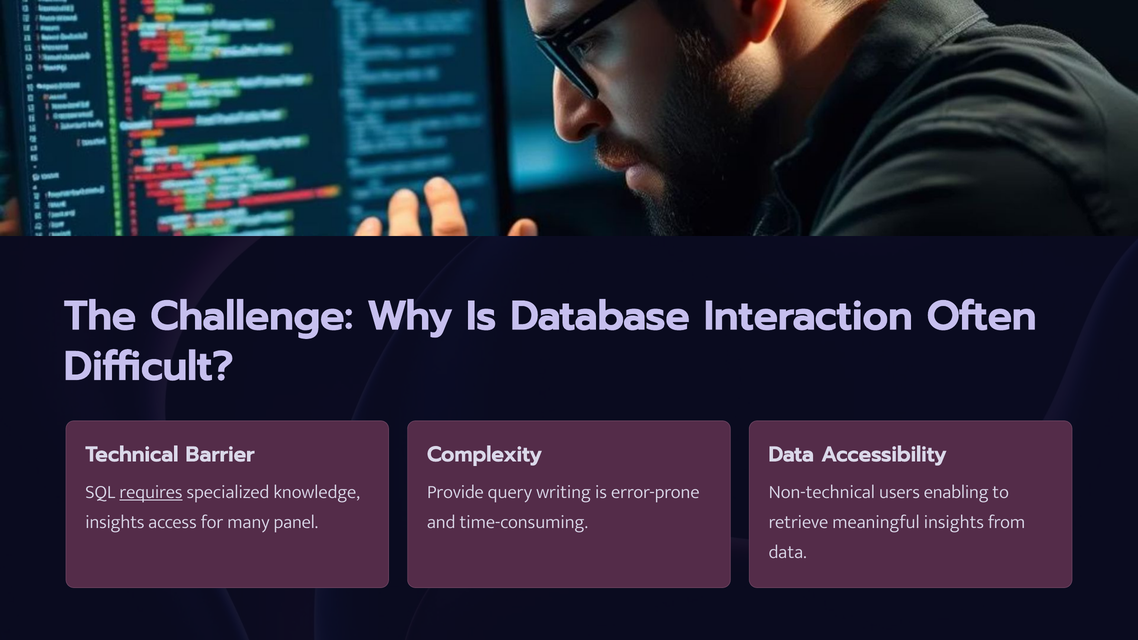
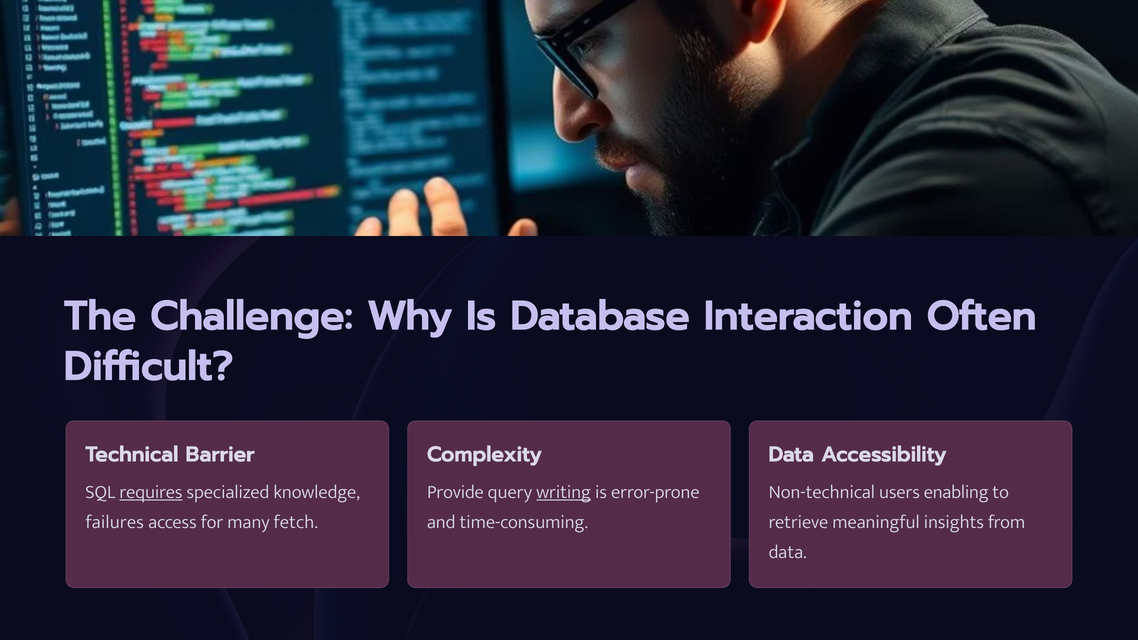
writing underline: none -> present
insights at (115, 522): insights -> failures
panel: panel -> fetch
